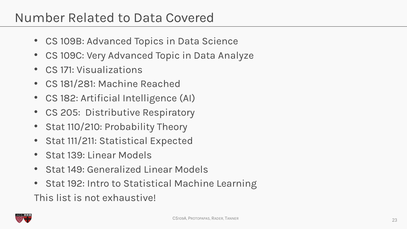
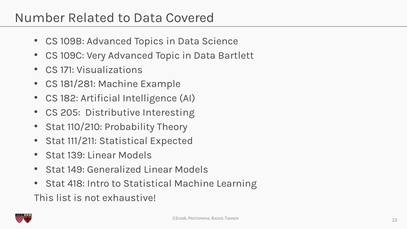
Analyze: Analyze -> Bartlett
Reached: Reached -> Example
Respiratory: Respiratory -> Interesting
192: 192 -> 418
